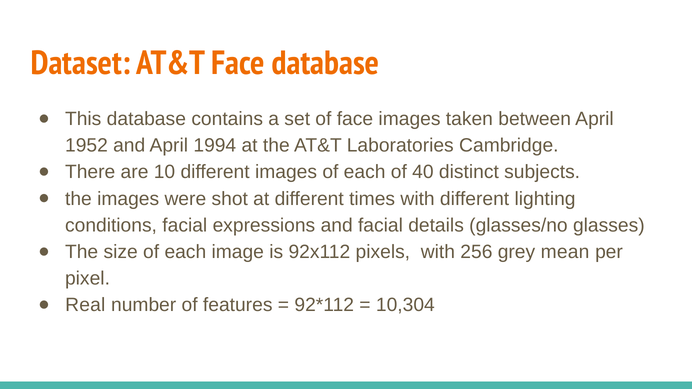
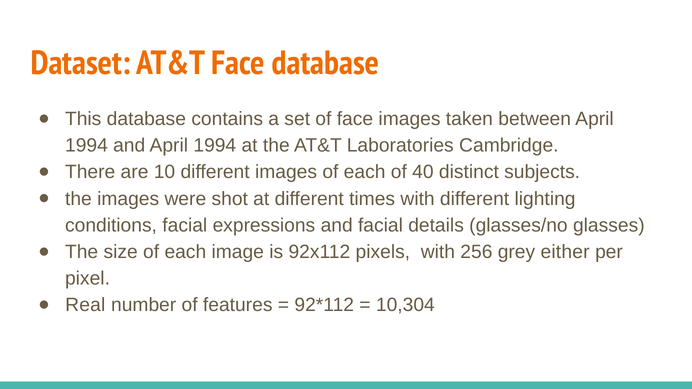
1952 at (86, 146): 1952 -> 1994
mean: mean -> either
